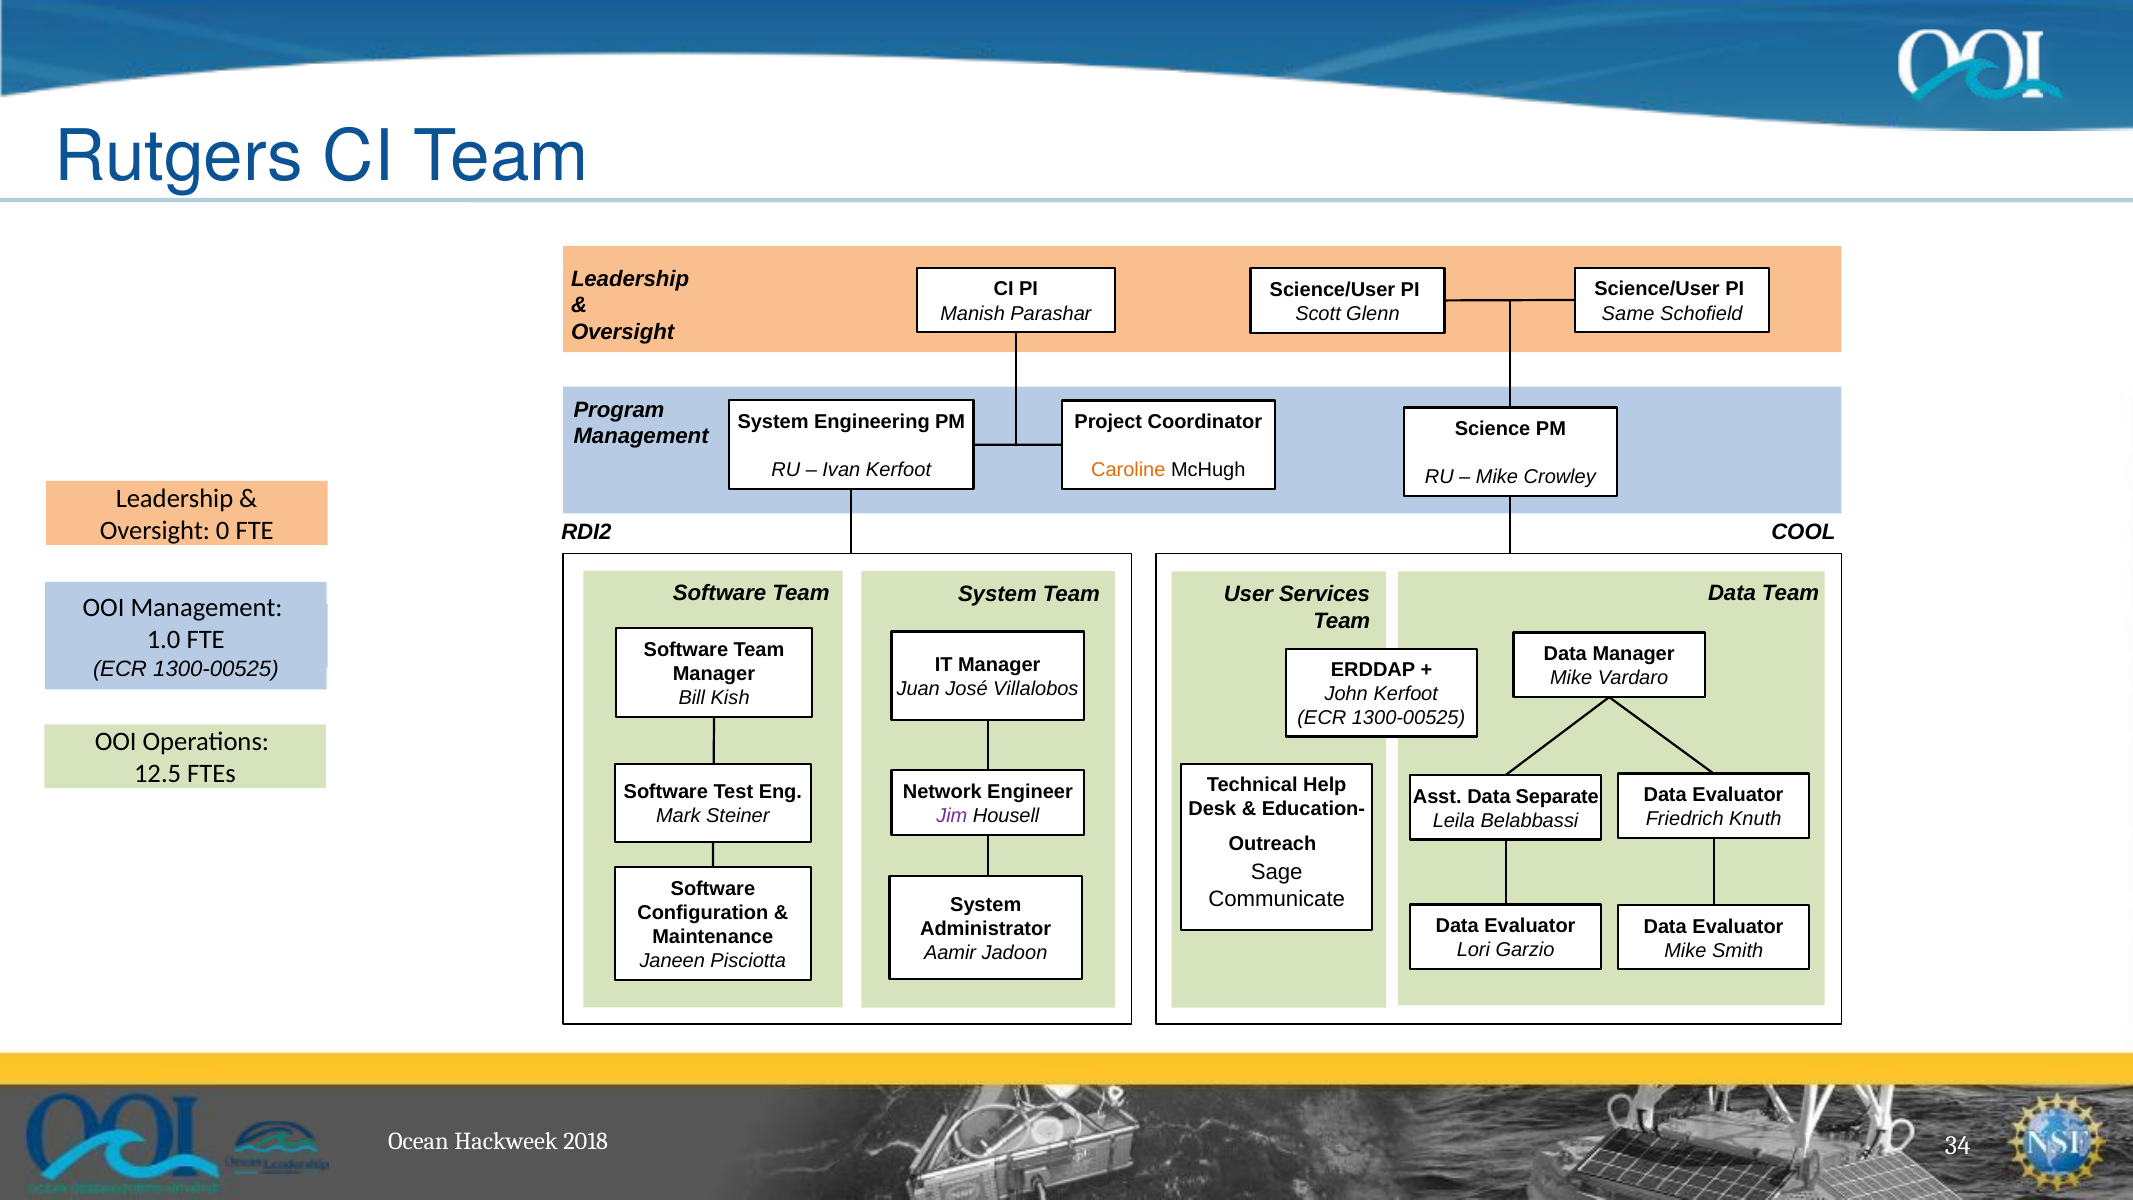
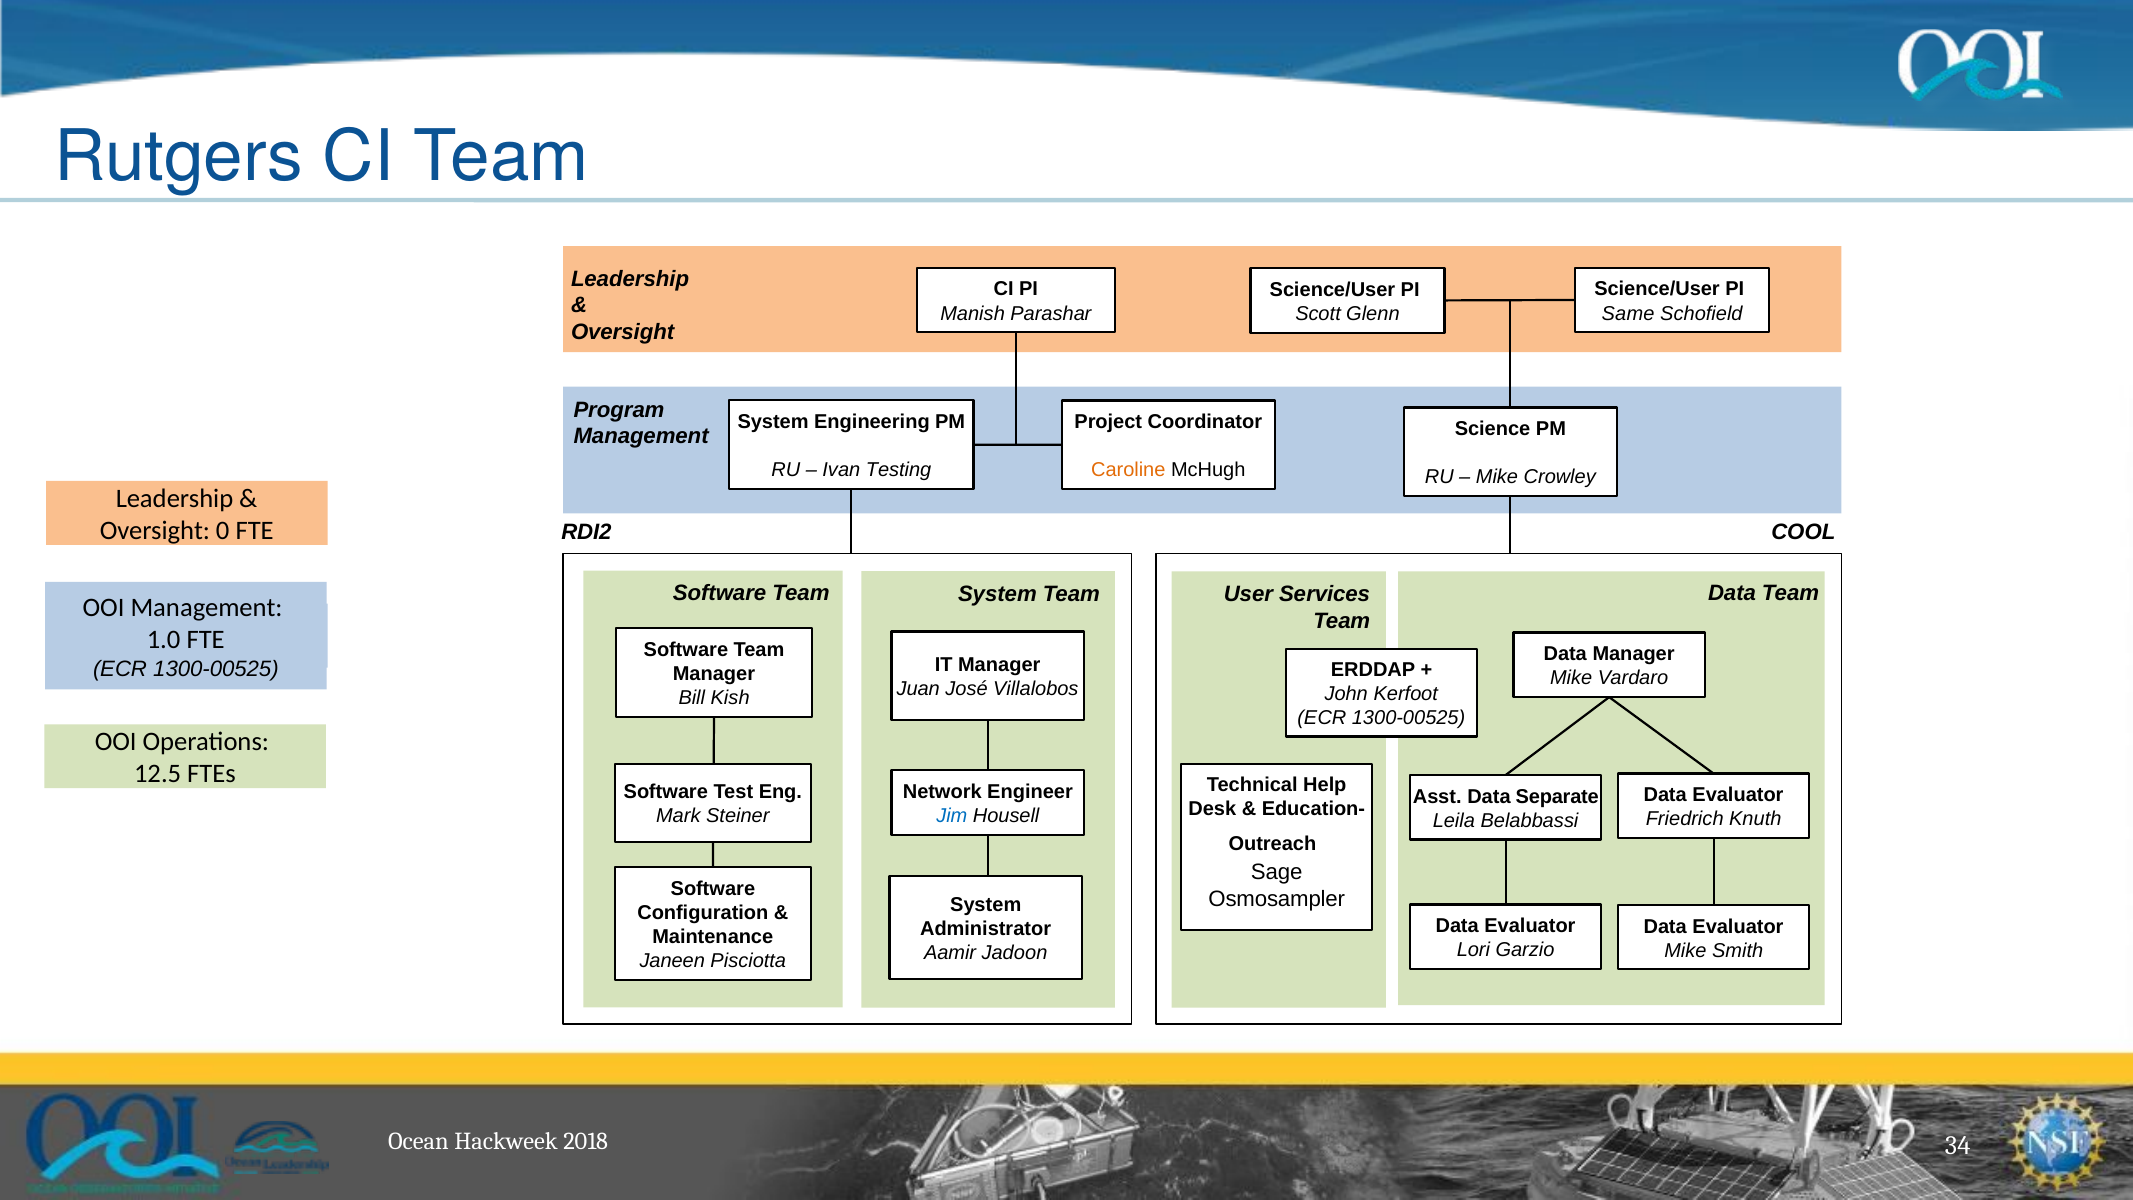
Ivan Kerfoot: Kerfoot -> Testing
Jim colour: purple -> blue
Communicate: Communicate -> Osmosampler
